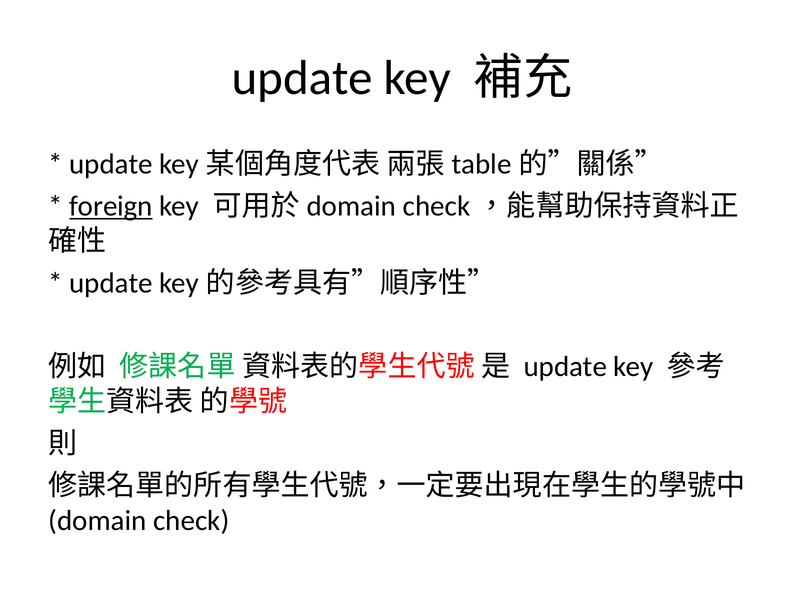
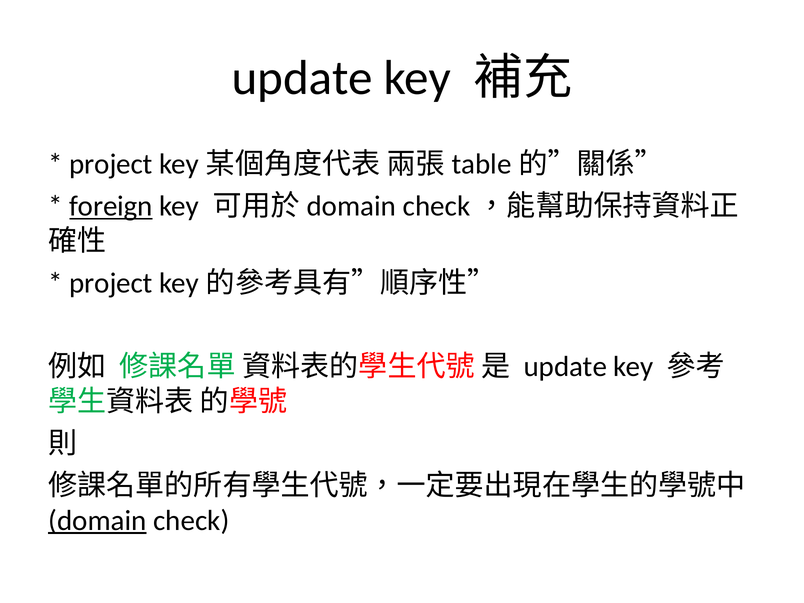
update at (111, 164): update -> project
update at (111, 283): update -> project
domain underline: none -> present
